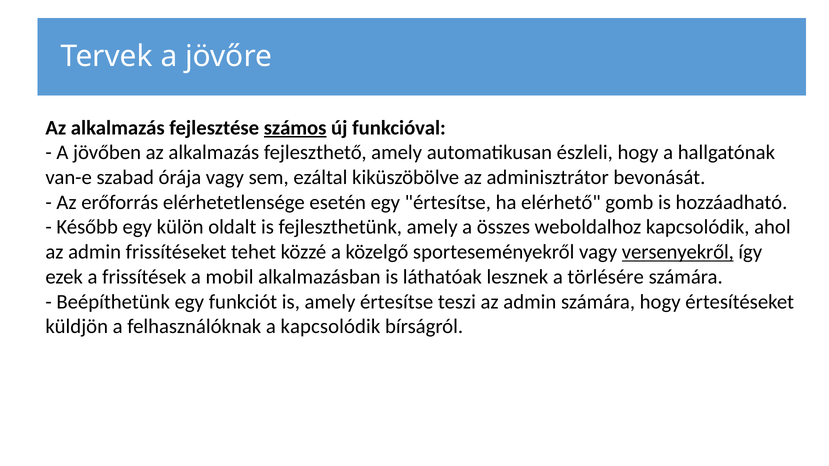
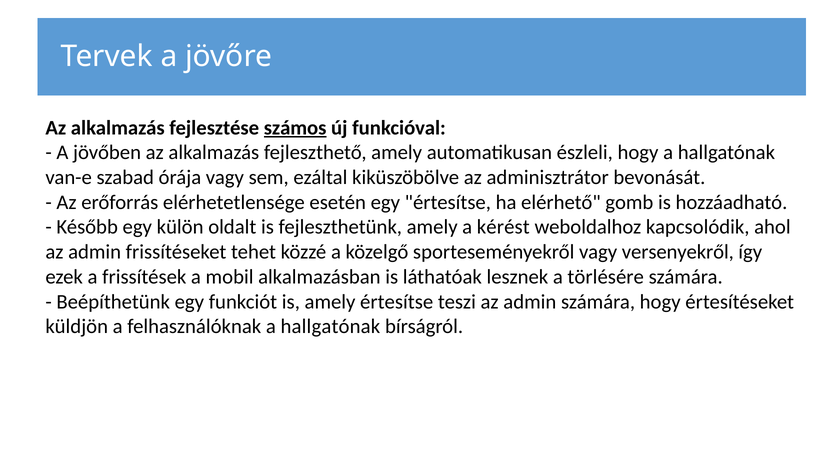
összes: összes -> kérést
versenyekről underline: present -> none
felhasználóknak a kapcsolódik: kapcsolódik -> hallgatónak
